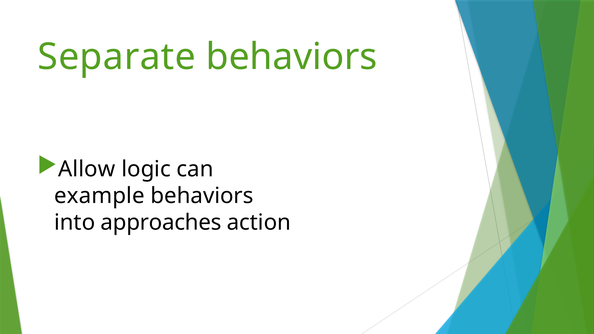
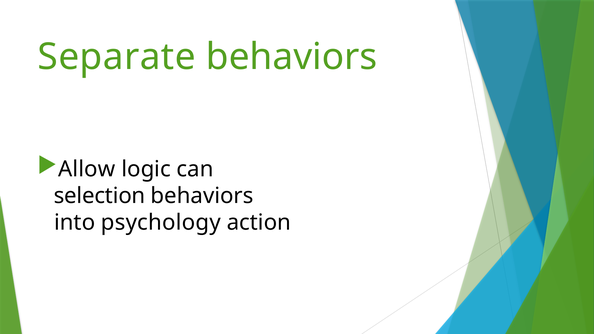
example: example -> selection
approaches: approaches -> psychology
